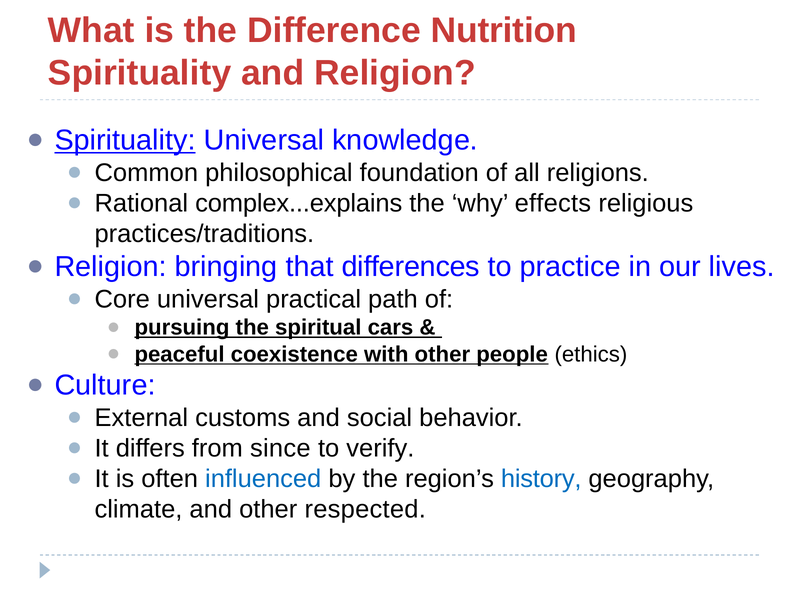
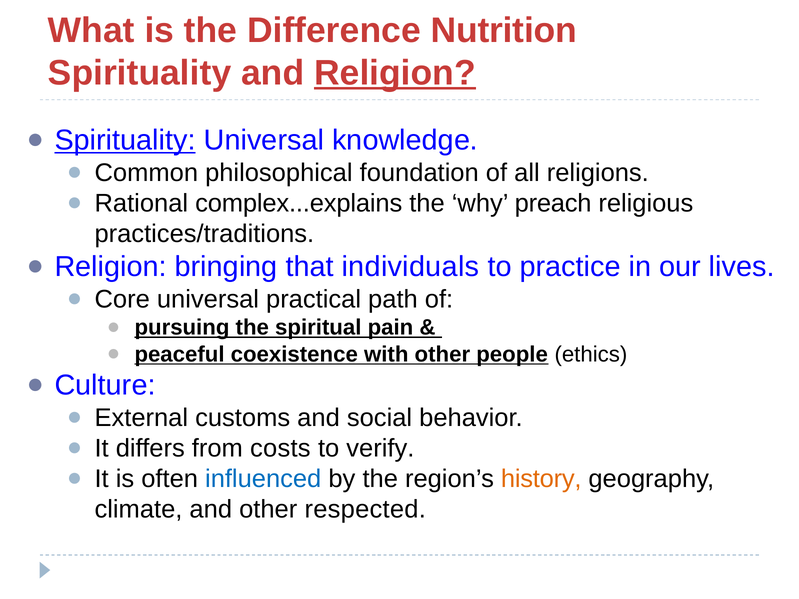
Religion at (395, 73) underline: none -> present
effects: effects -> preach
differences: differences -> individuals
cars: cars -> pain
since: since -> costs
history colour: blue -> orange
